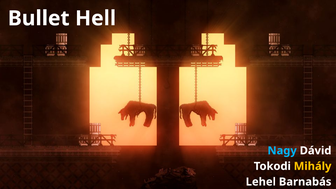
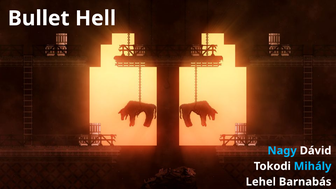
Mihály colour: yellow -> light blue
